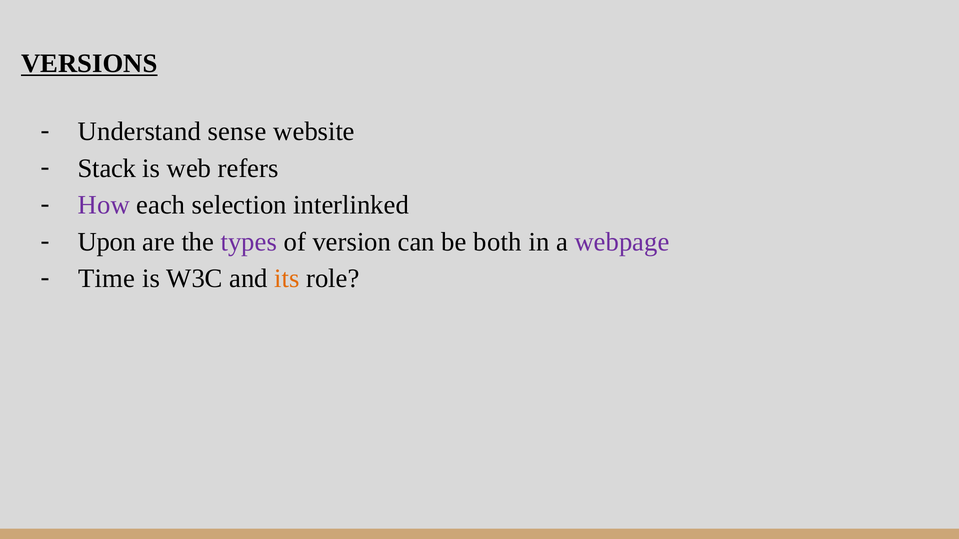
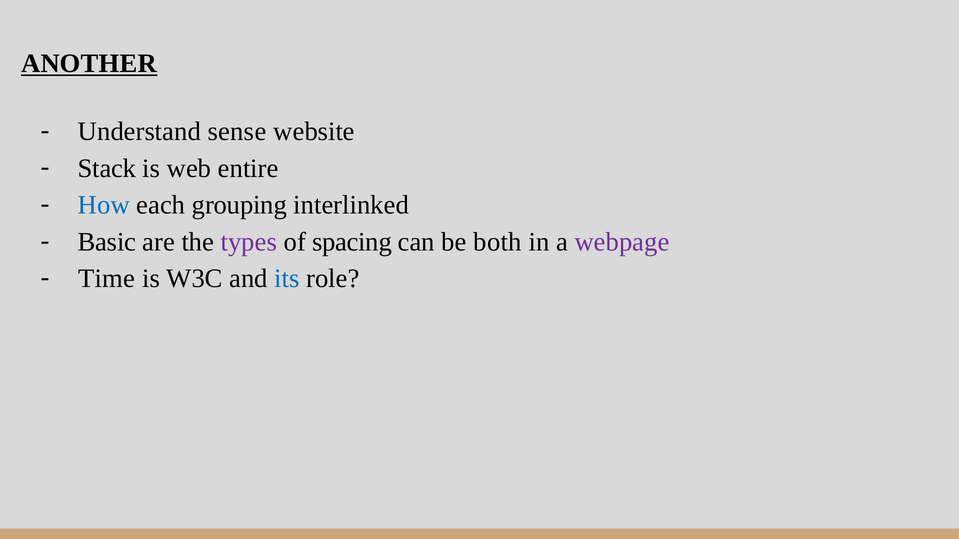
VERSIONS: VERSIONS -> ANOTHER
refers: refers -> entire
How colour: purple -> blue
selection: selection -> grouping
Upon: Upon -> Basic
version: version -> spacing
its colour: orange -> blue
